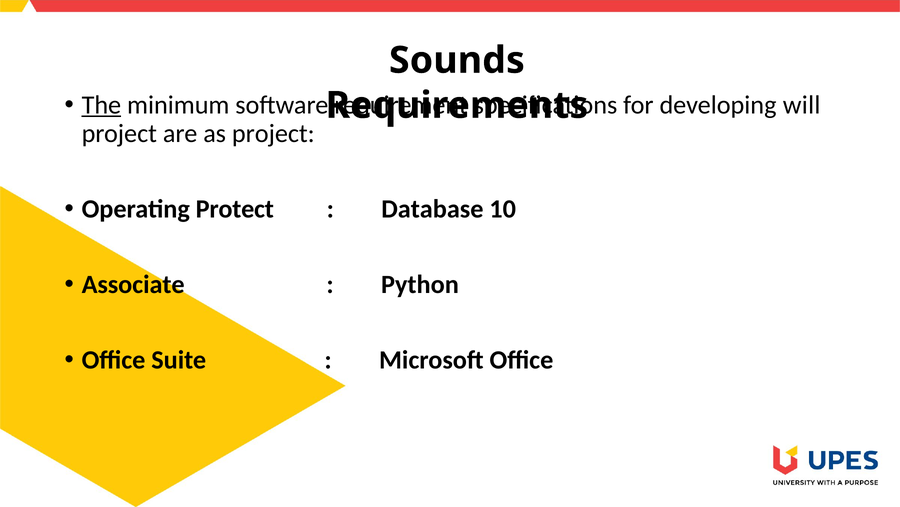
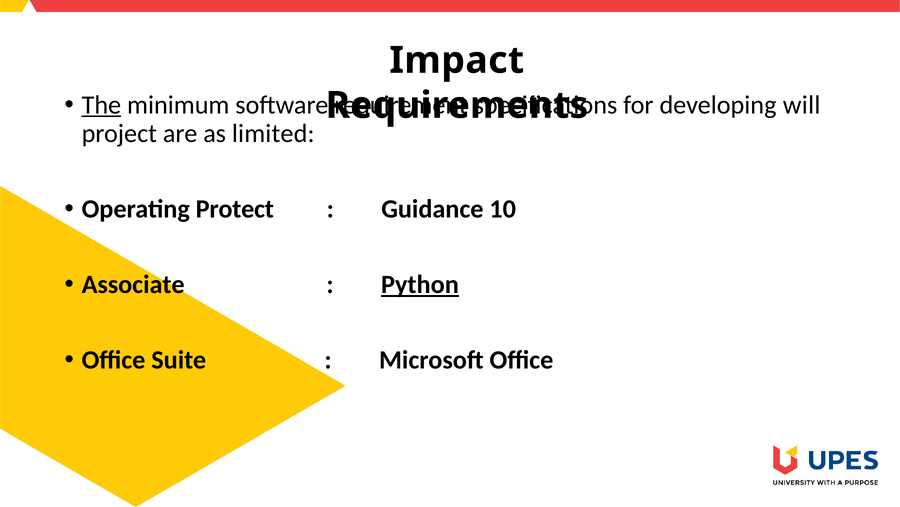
Sounds: Sounds -> Impact
as project: project -> limited
Database: Database -> Guidance
Python underline: none -> present
